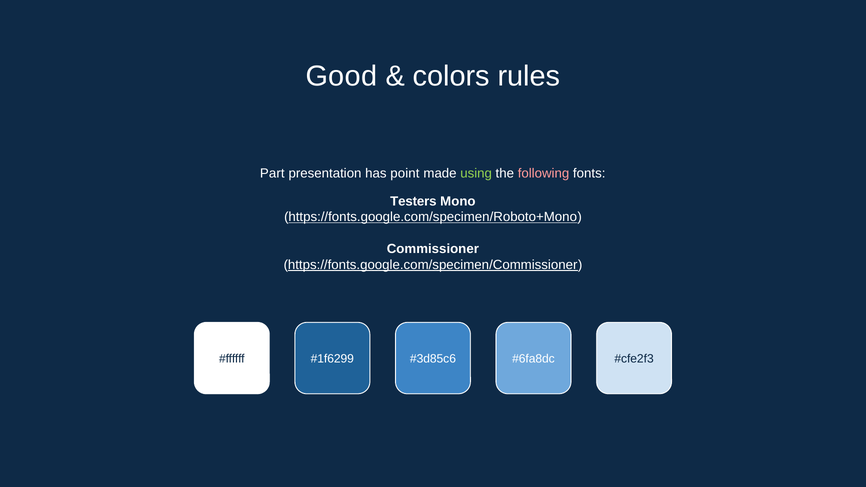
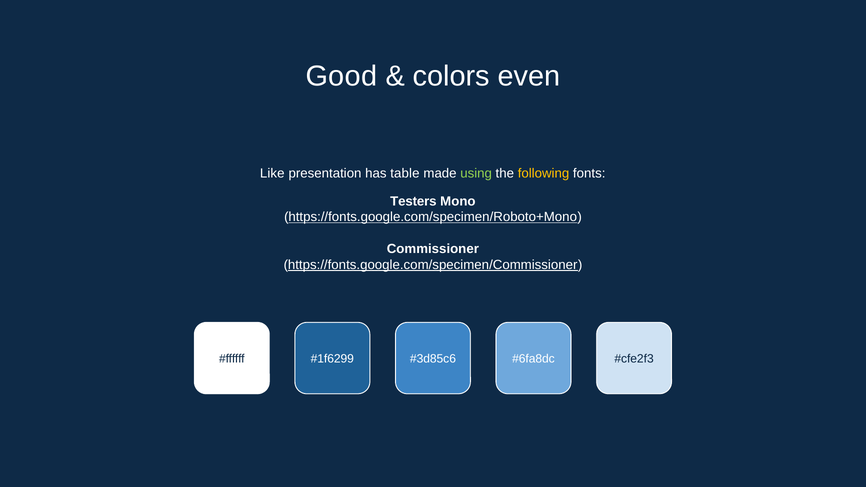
rules: rules -> even
Part: Part -> Like
point: point -> table
following colour: pink -> yellow
